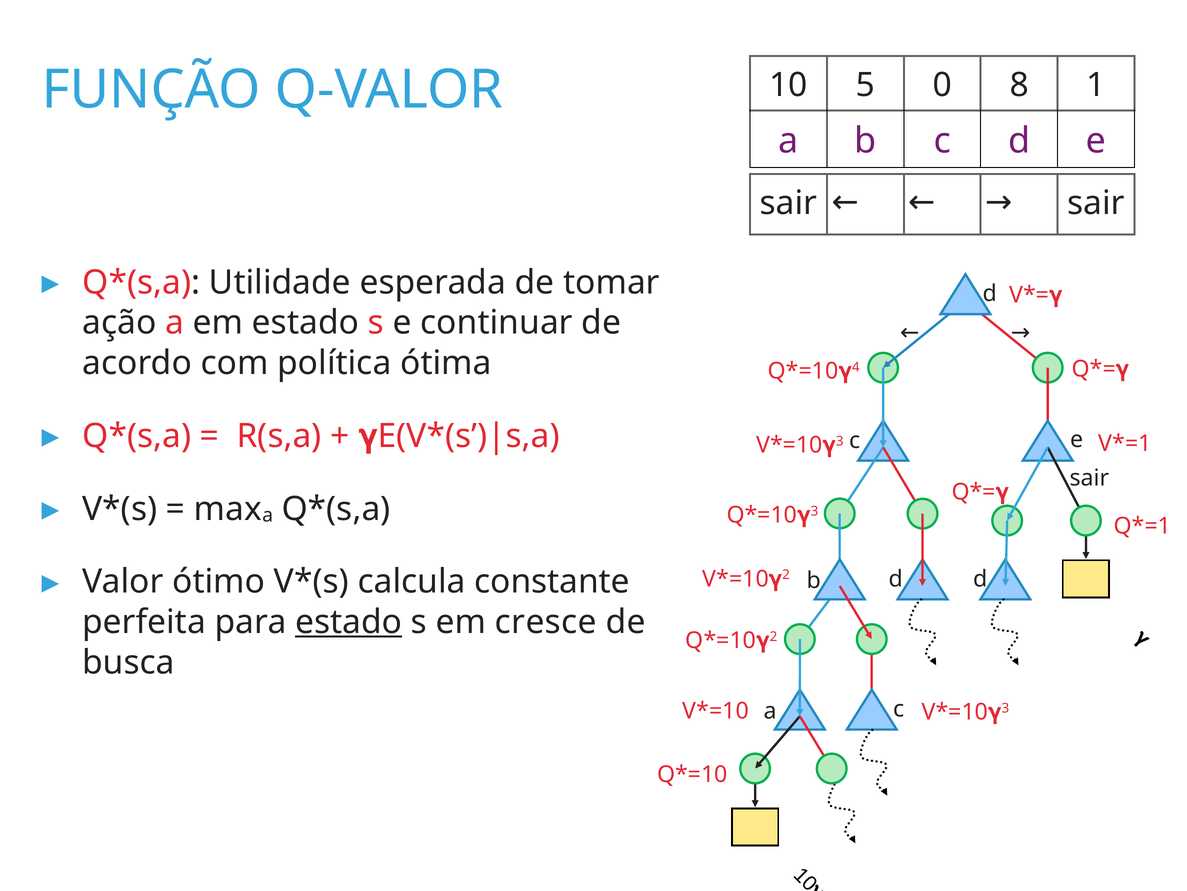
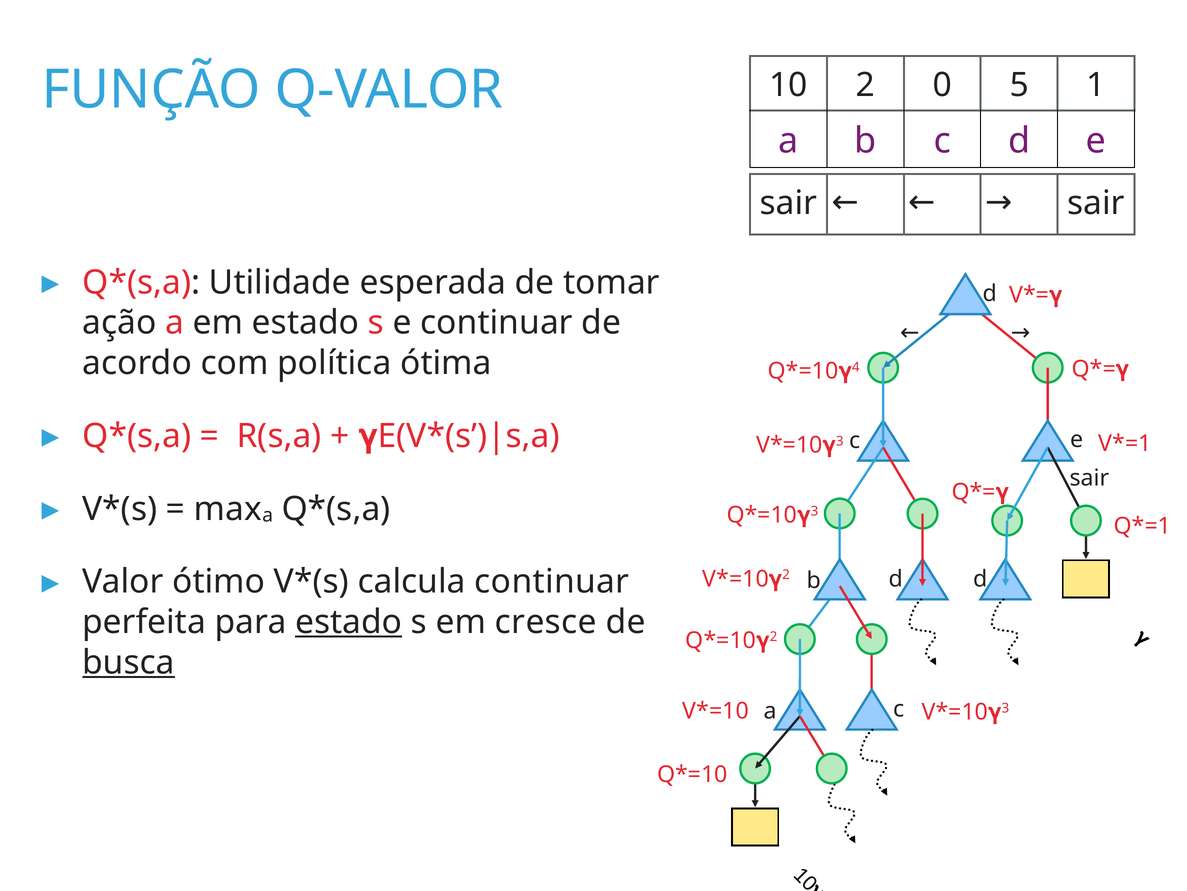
5: 5 -> 2
8: 8 -> 5
calcula constante: constante -> continuar
busca underline: none -> present
